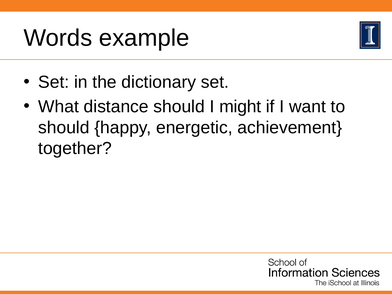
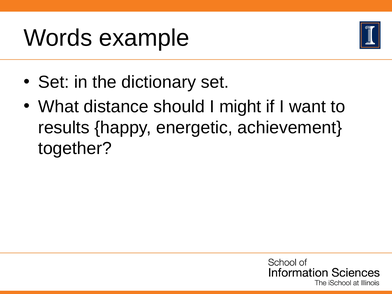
should at (64, 128): should -> results
